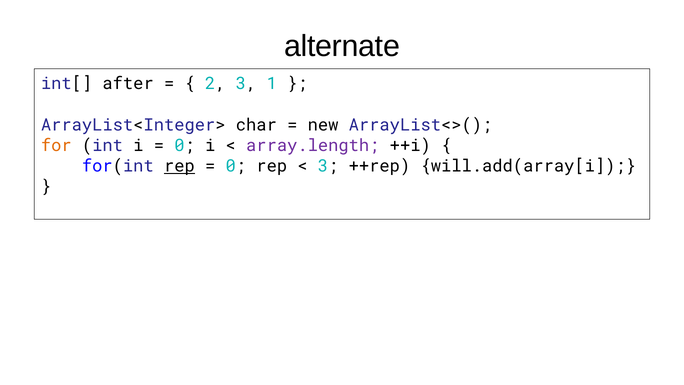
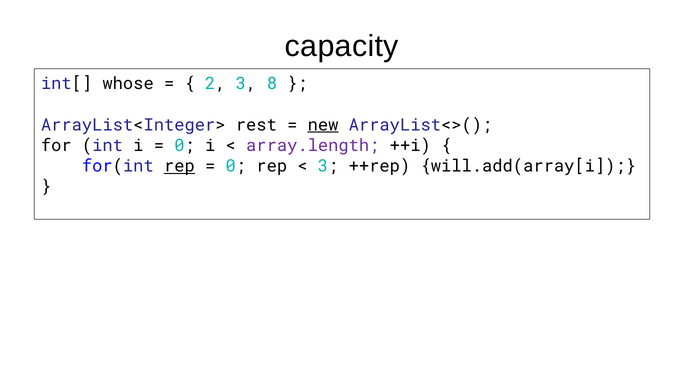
alternate: alternate -> capacity
after: after -> whose
1: 1 -> 8
char: char -> rest
new underline: none -> present
for colour: orange -> black
